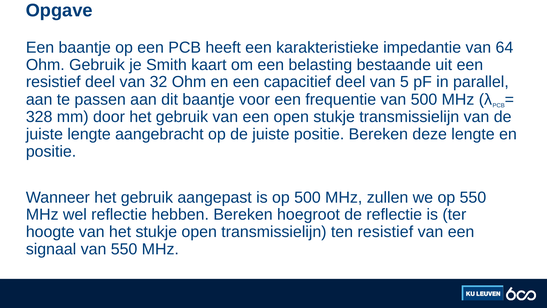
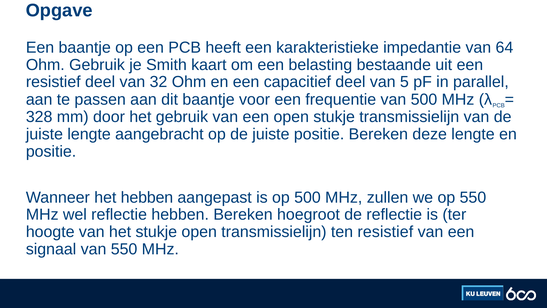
Wanneer het gebruik: gebruik -> hebben
